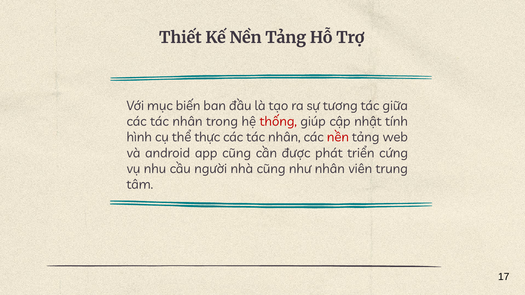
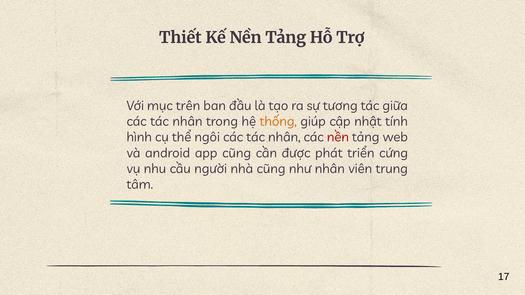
biến: biến -> trên
thống colour: red -> orange
thực: thực -> ngôi
